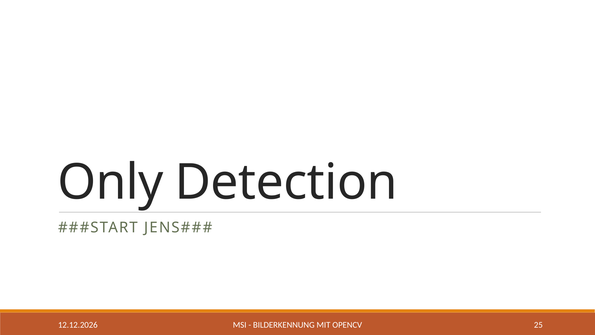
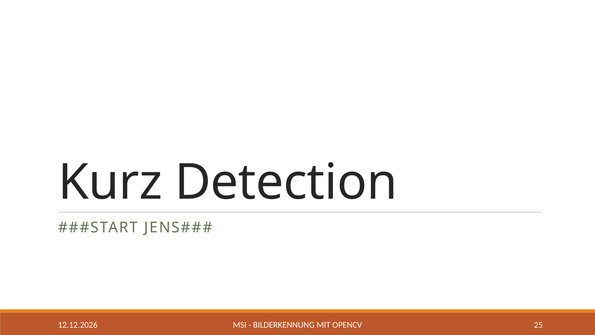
Only: Only -> Kurz
